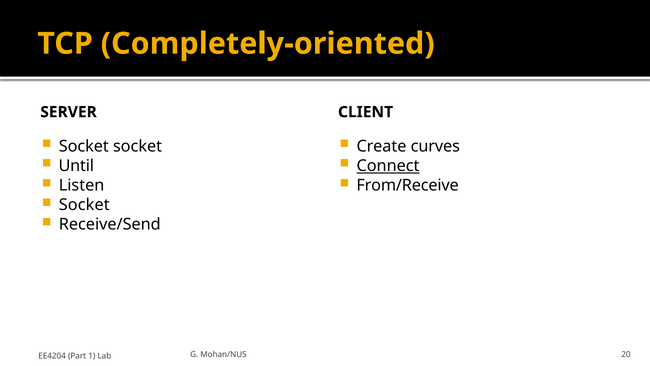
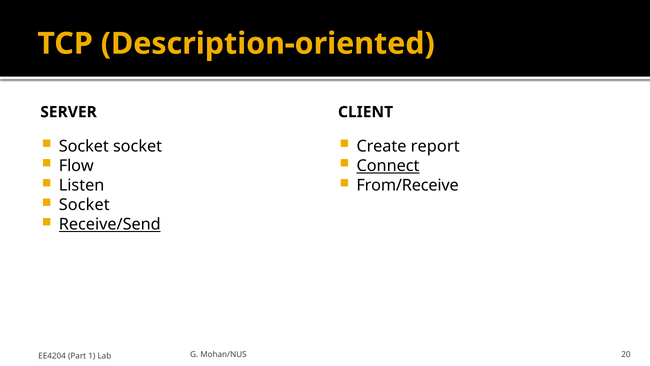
Completely-oriented: Completely-oriented -> Description-oriented
curves: curves -> report
Until: Until -> Flow
Receive/Send underline: none -> present
